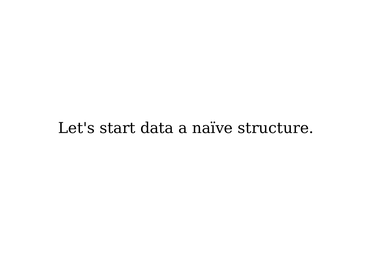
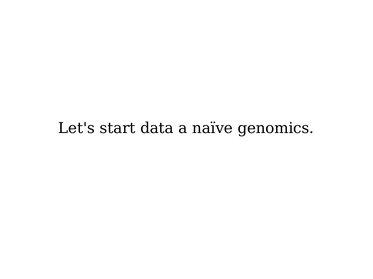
structure: structure -> genomics
